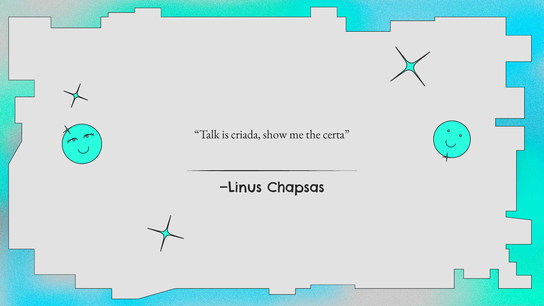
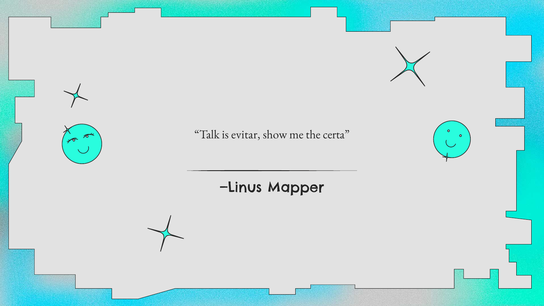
criada: criada -> evitar
Chapsas: Chapsas -> Mapper
